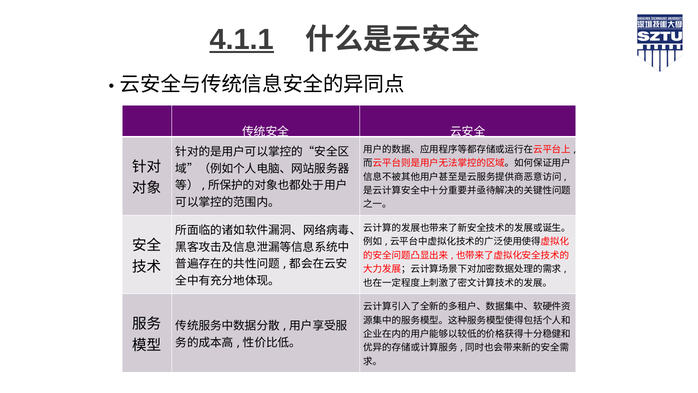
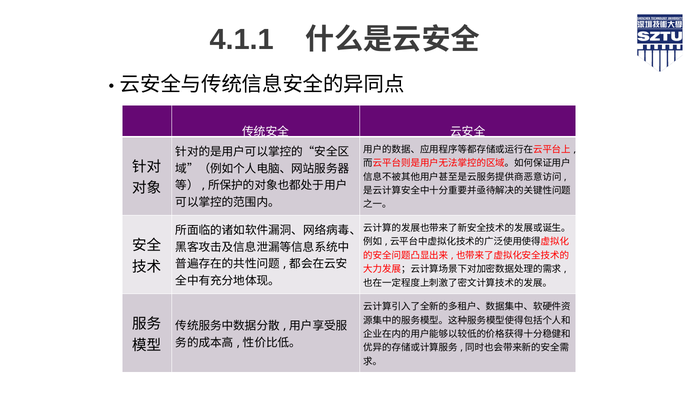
4.1.1 underline: present -> none
